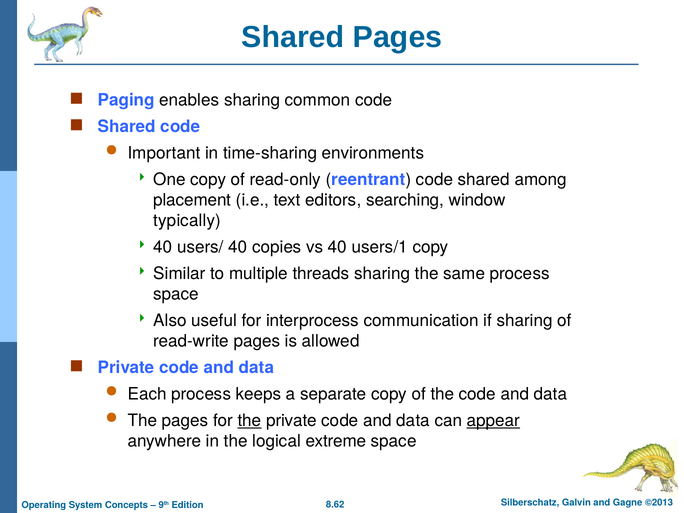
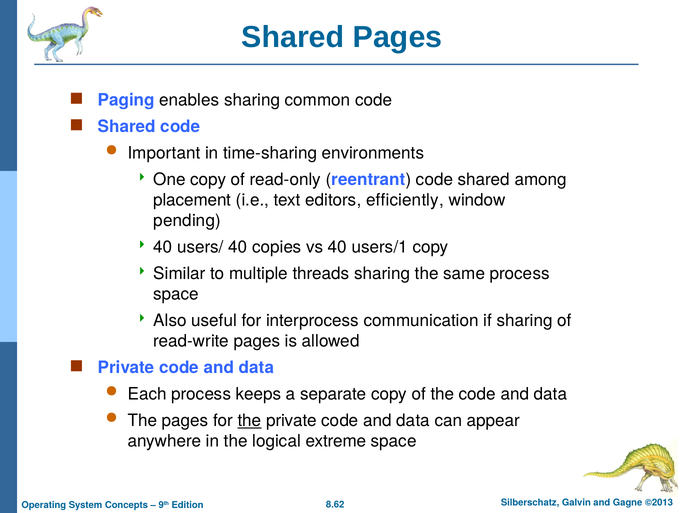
searching: searching -> efficiently
typically: typically -> pending
appear underline: present -> none
